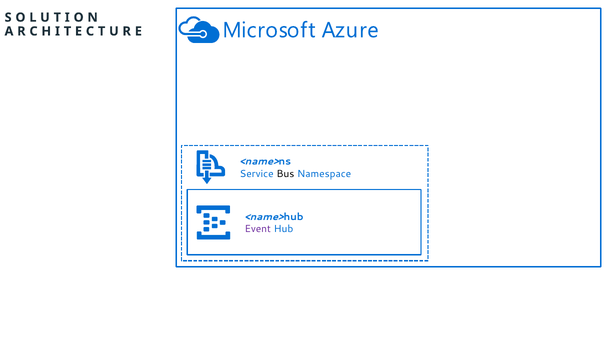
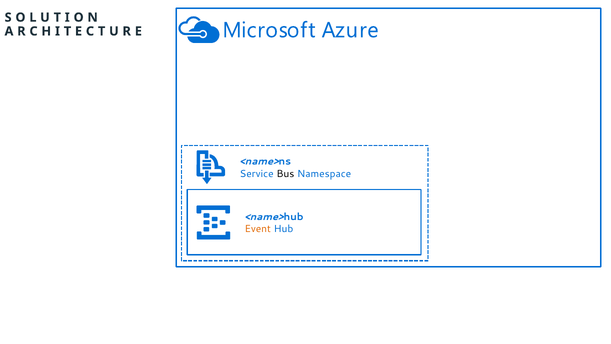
Event colour: purple -> orange
